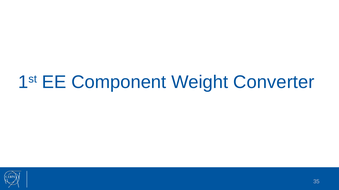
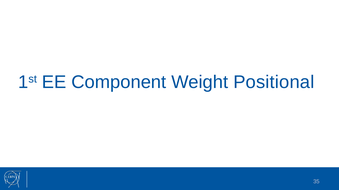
Converter: Converter -> Positional
